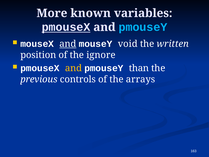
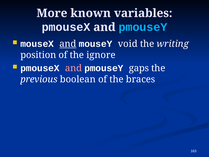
pmouseX at (66, 27) underline: present -> none
written: written -> writing
and at (73, 68) colour: yellow -> pink
than: than -> gaps
controls: controls -> boolean
arrays: arrays -> braces
